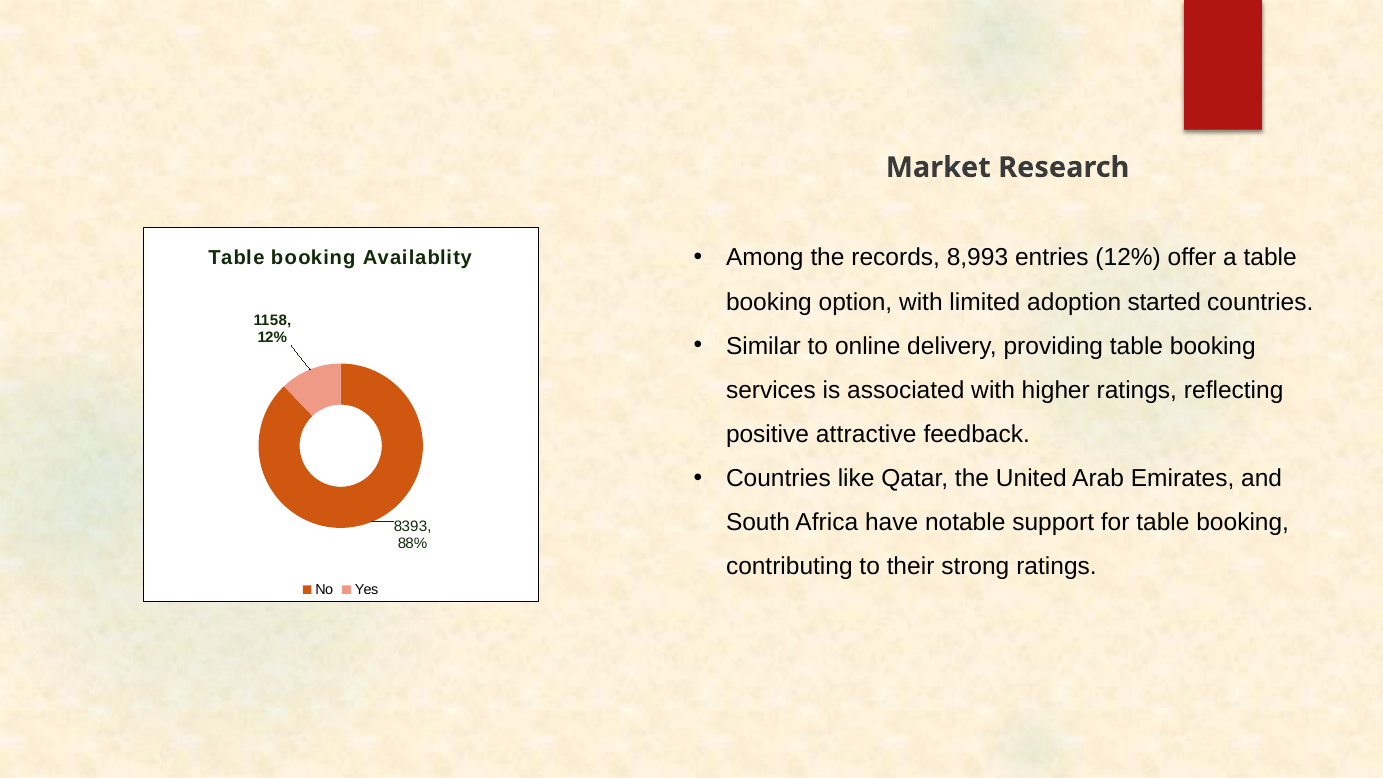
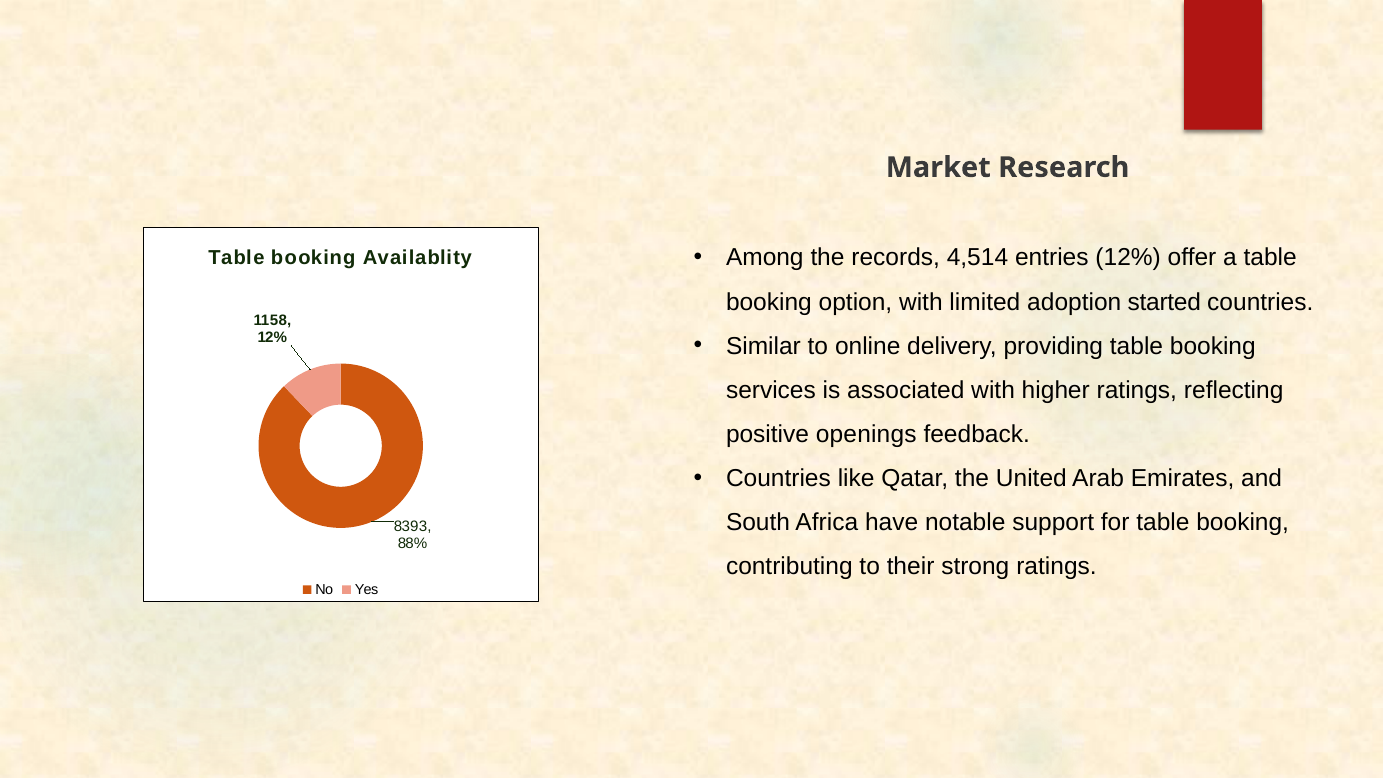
8,993: 8,993 -> 4,514
attractive: attractive -> openings
